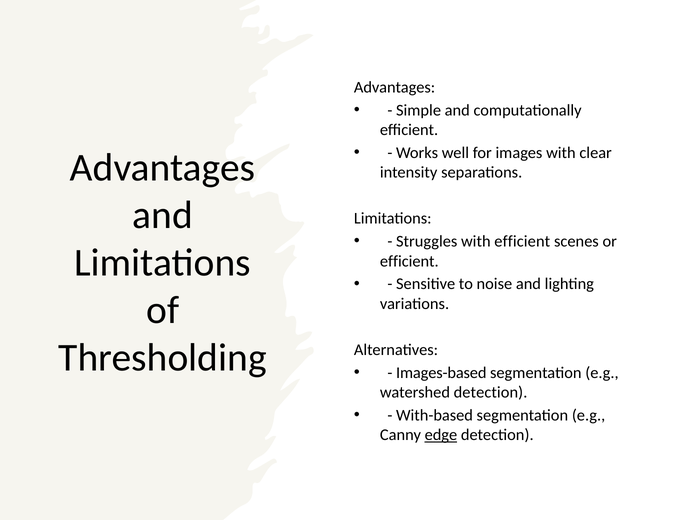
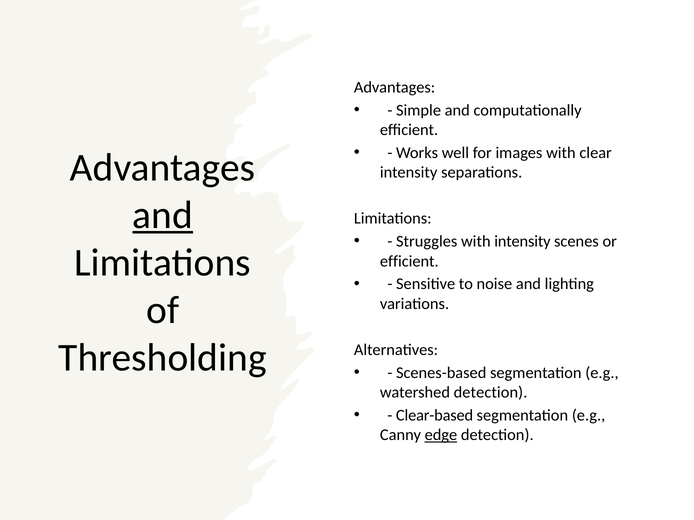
and at (163, 216) underline: none -> present
with efficient: efficient -> intensity
Images-based: Images-based -> Scenes-based
With-based: With-based -> Clear-based
